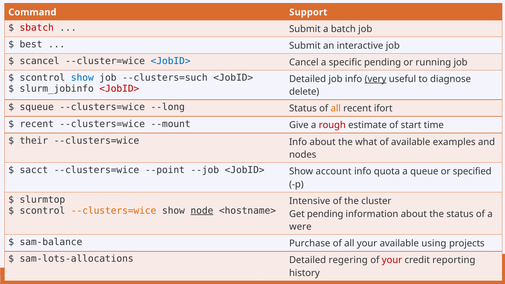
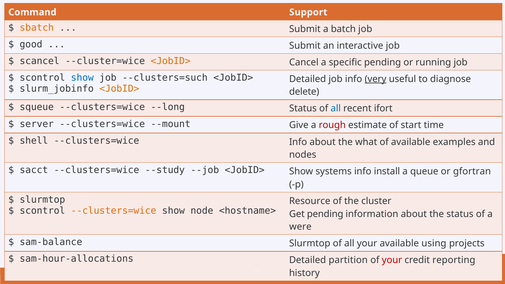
sbatch colour: red -> orange
best: best -> good
<JobID> at (171, 61) colour: blue -> orange
<JobID> at (119, 89) colour: red -> orange
all at (336, 109) colour: orange -> blue
recent at (37, 124): recent -> server
their: their -> shell
--point: --point -> --study
account: account -> systems
quota: quota -> install
specified: specified -> gfortran
Intensive: Intensive -> Resource
node underline: present -> none
sam-balance Purchase: Purchase -> Slurmtop
sam-lots-allocations: sam-lots-allocations -> sam-hour-allocations
regering: regering -> partition
